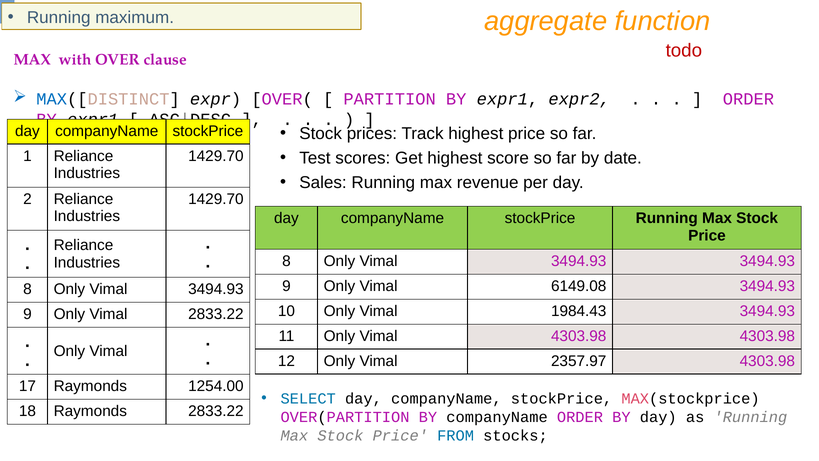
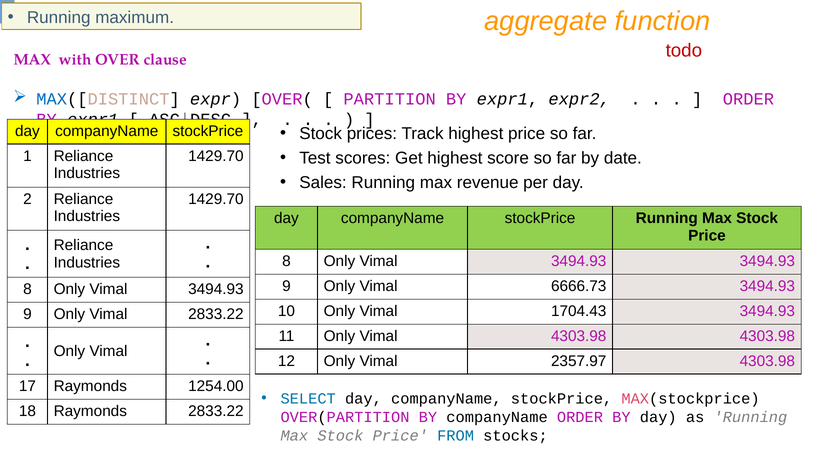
6149.08: 6149.08 -> 6666.73
1984.43: 1984.43 -> 1704.43
